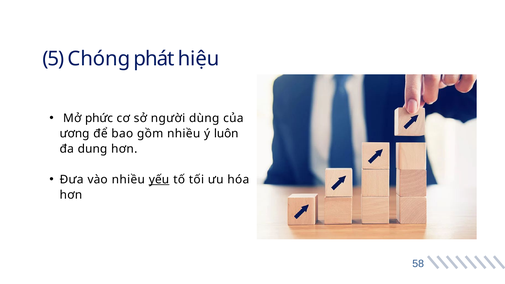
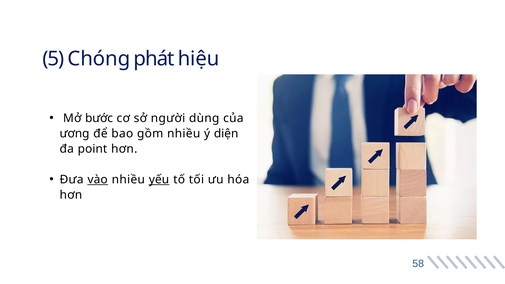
phức: phức -> bước
luôn: luôn -> diện
dung: dung -> point
vào underline: none -> present
